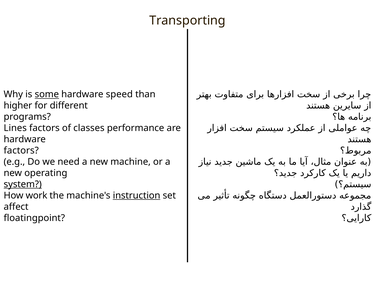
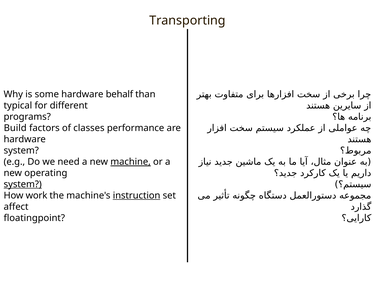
some underline: present -> none
speed: speed -> behalf
higher: higher -> typical
Lines: Lines -> Build
factors at (21, 151): factors -> system
machine underline: none -> present
